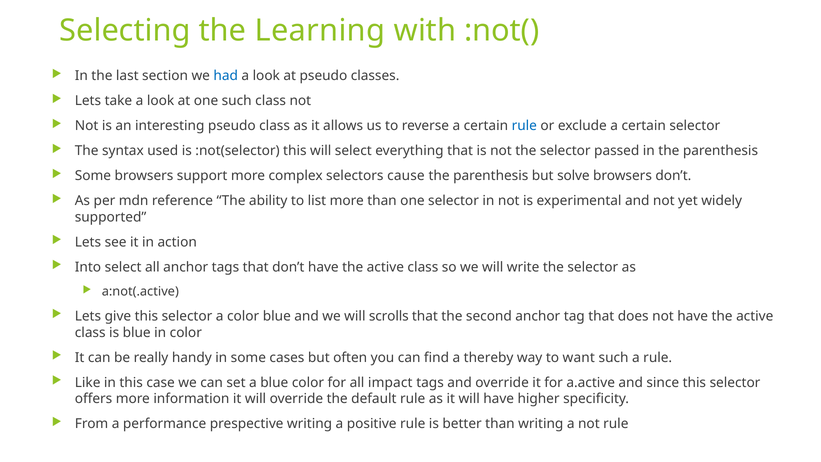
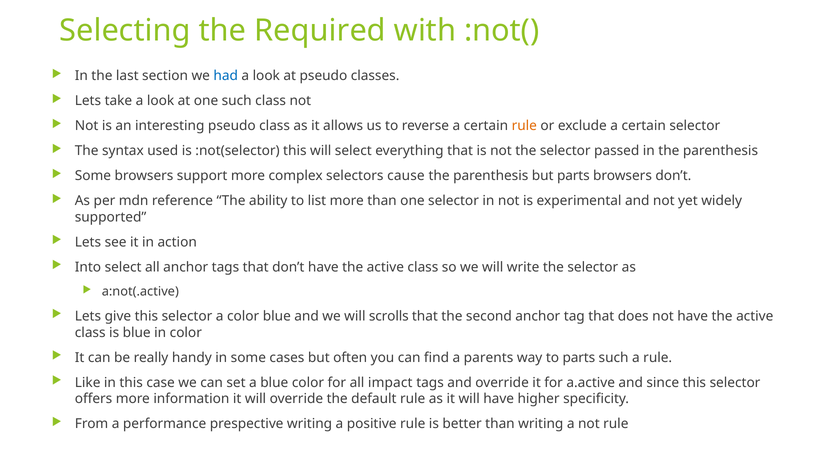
Learning: Learning -> Required
rule at (524, 126) colour: blue -> orange
but solve: solve -> parts
thereby: thereby -> parents
to want: want -> parts
